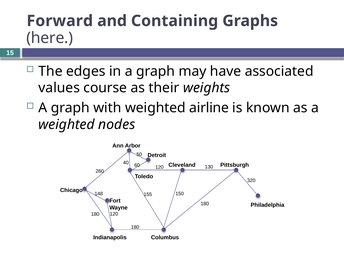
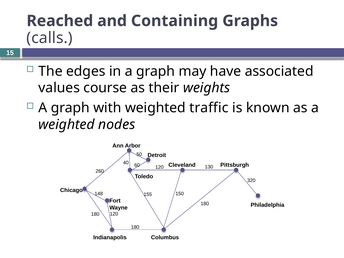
Forward: Forward -> Reached
here: here -> calls
airline: airline -> traffic
